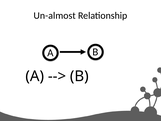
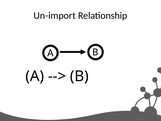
Un-almost: Un-almost -> Un-import
